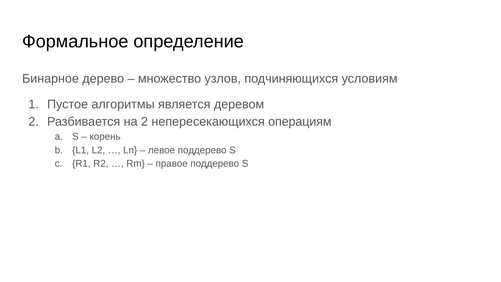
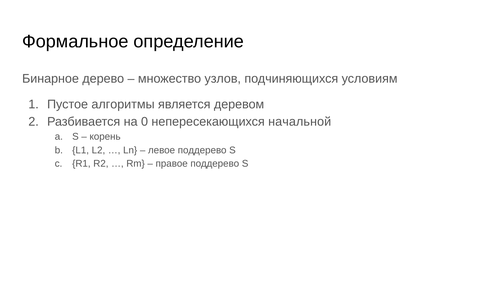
на 2: 2 -> 0
операциям: операциям -> начальной
